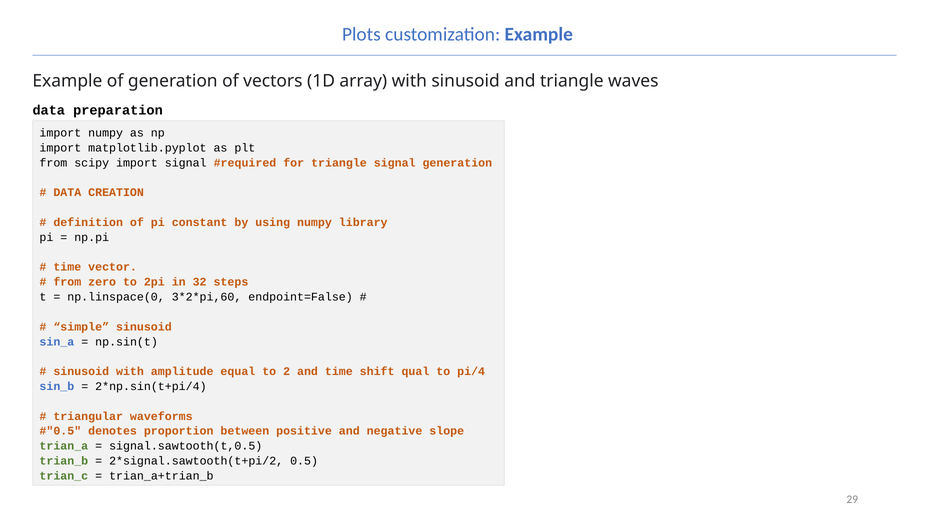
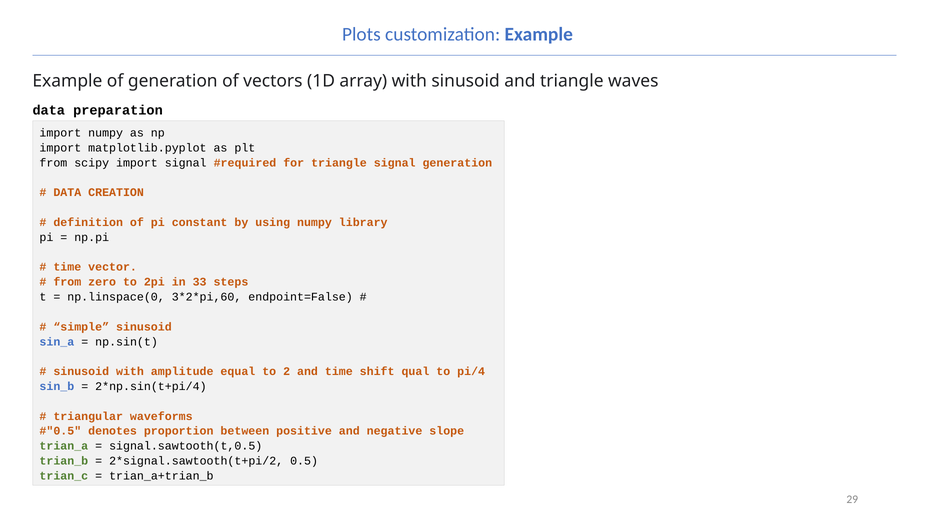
32: 32 -> 33
